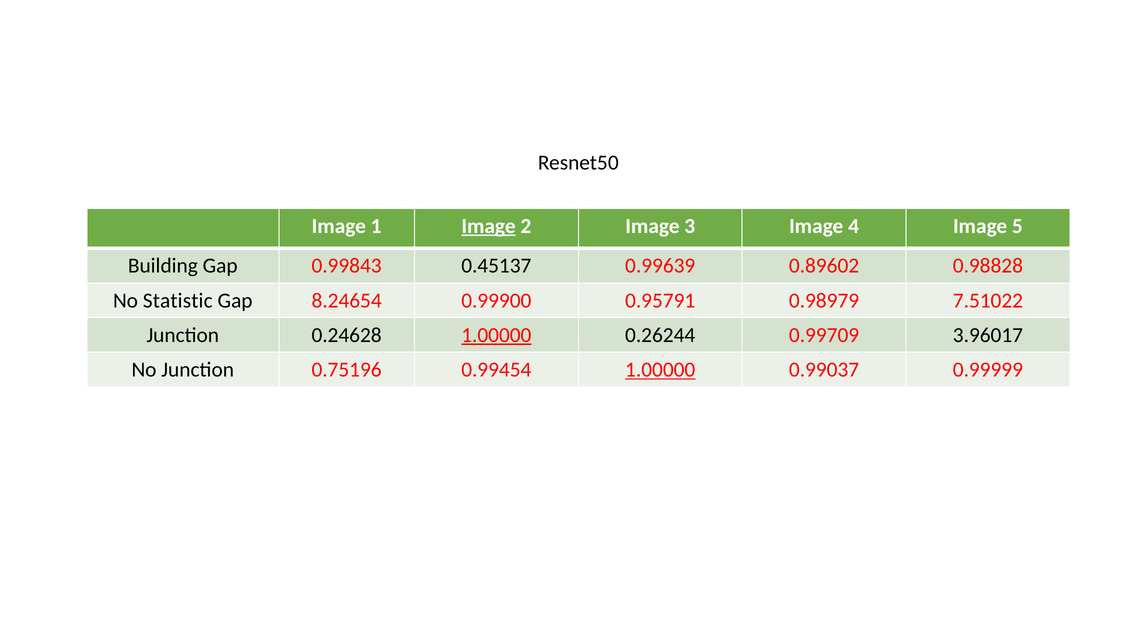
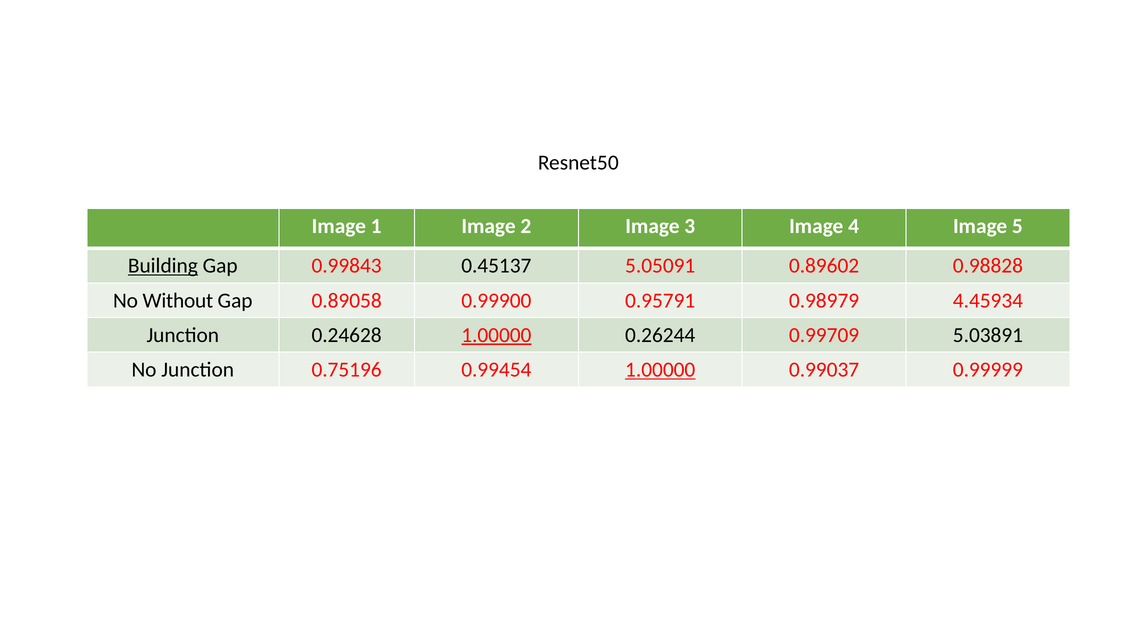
Image at (489, 226) underline: present -> none
Building underline: none -> present
0.99639: 0.99639 -> 5.05091
Statistic: Statistic -> Without
8.24654: 8.24654 -> 0.89058
7.51022: 7.51022 -> 4.45934
3.96017: 3.96017 -> 5.03891
